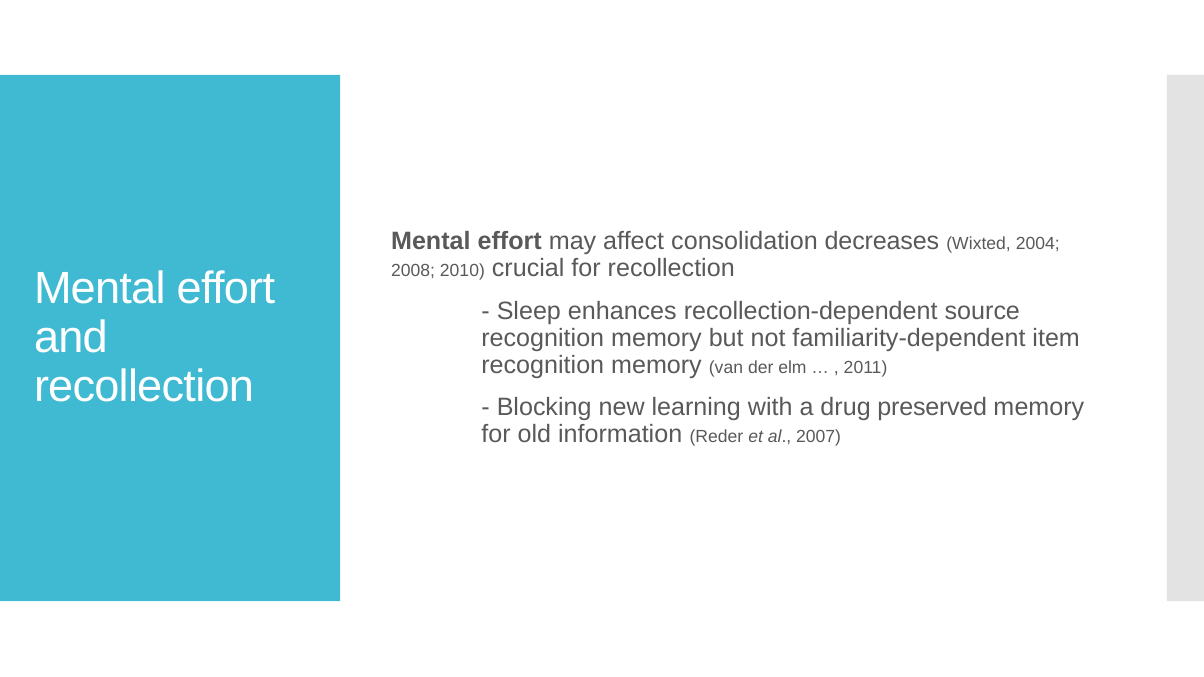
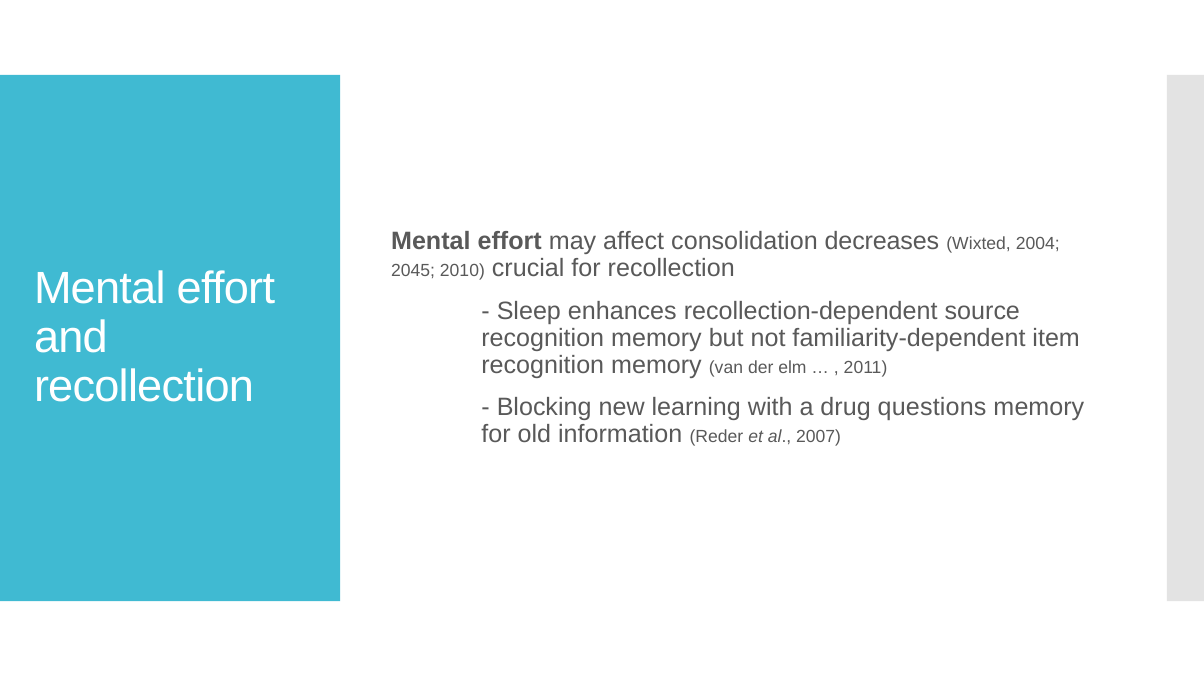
2008: 2008 -> 2045
preserved: preserved -> questions
